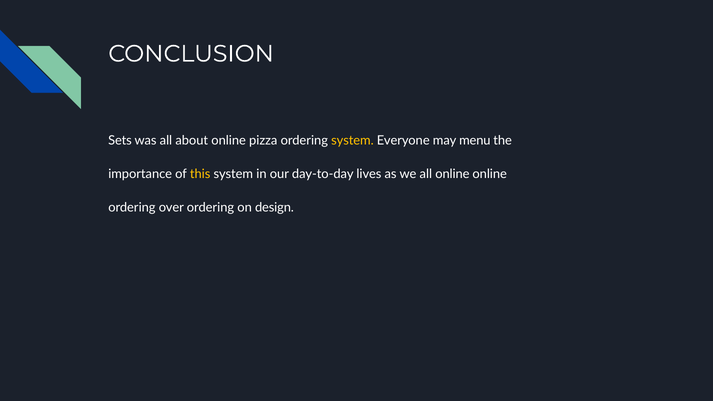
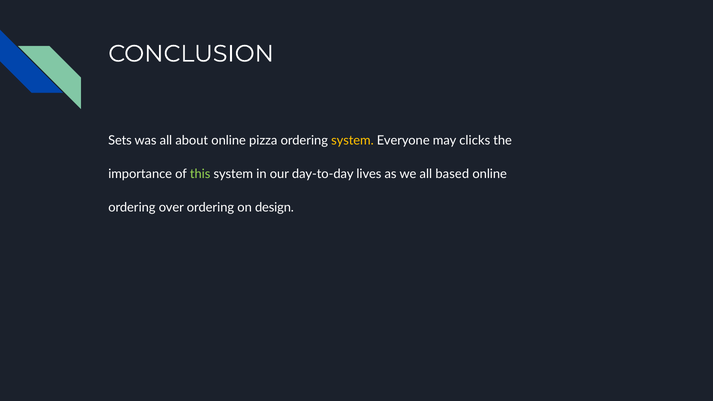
menu: menu -> clicks
this colour: yellow -> light green
all online: online -> based
